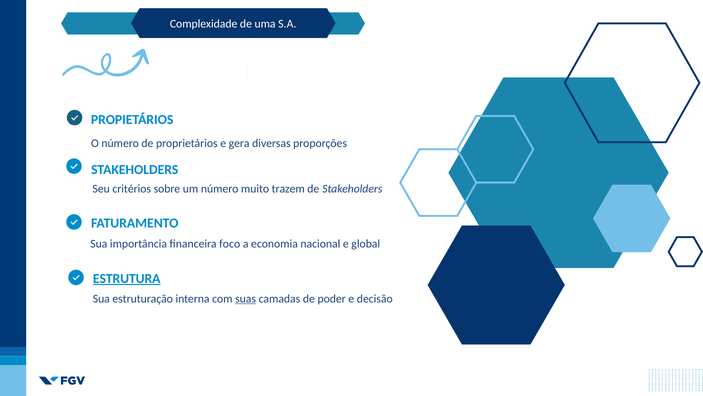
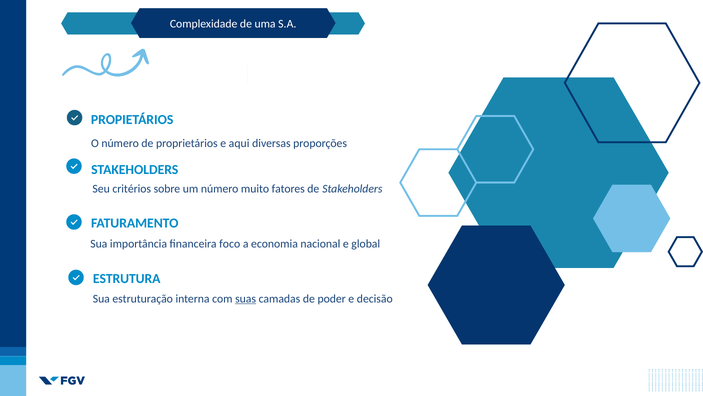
gera: gera -> aqui
trazem: trazem -> fatores
ESTRUTURA underline: present -> none
